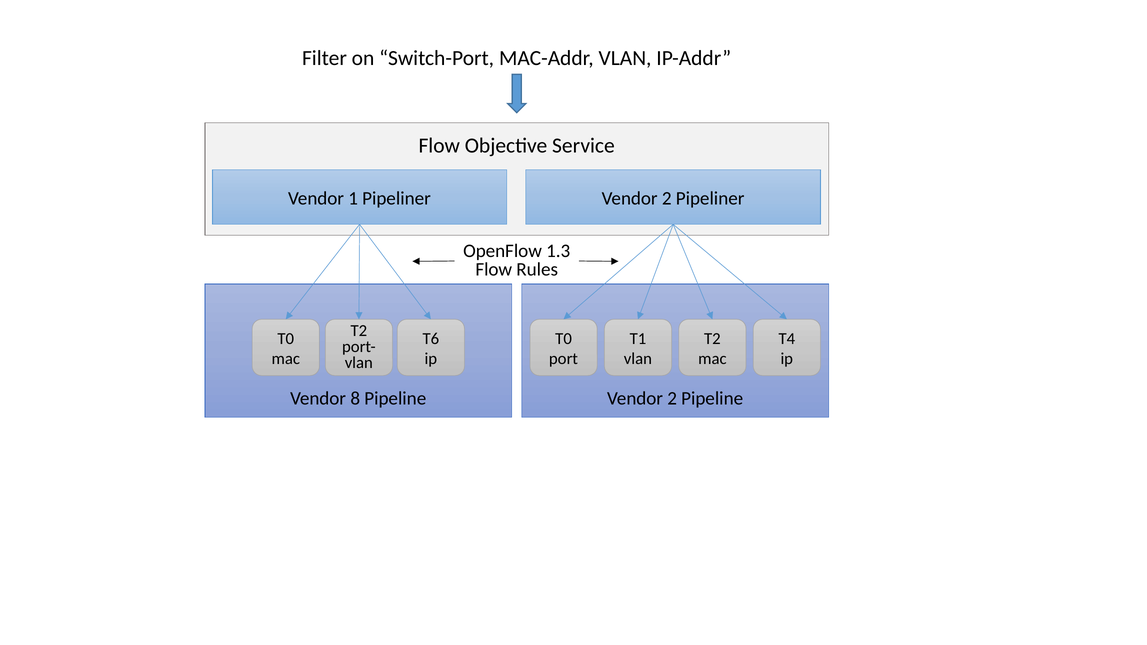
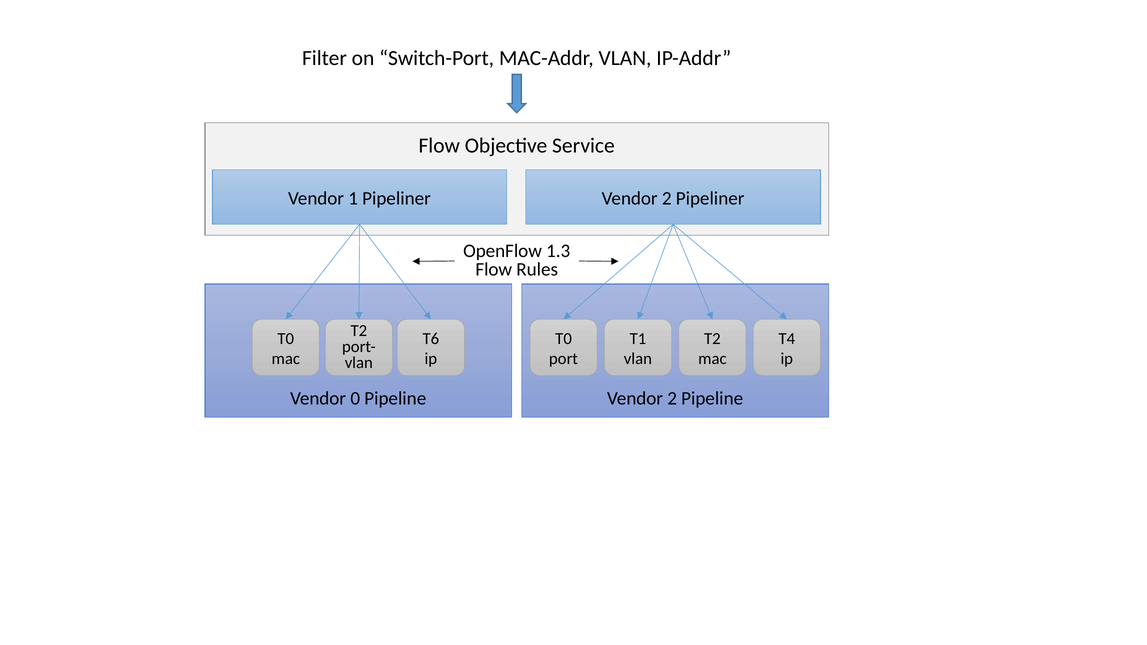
8: 8 -> 0
